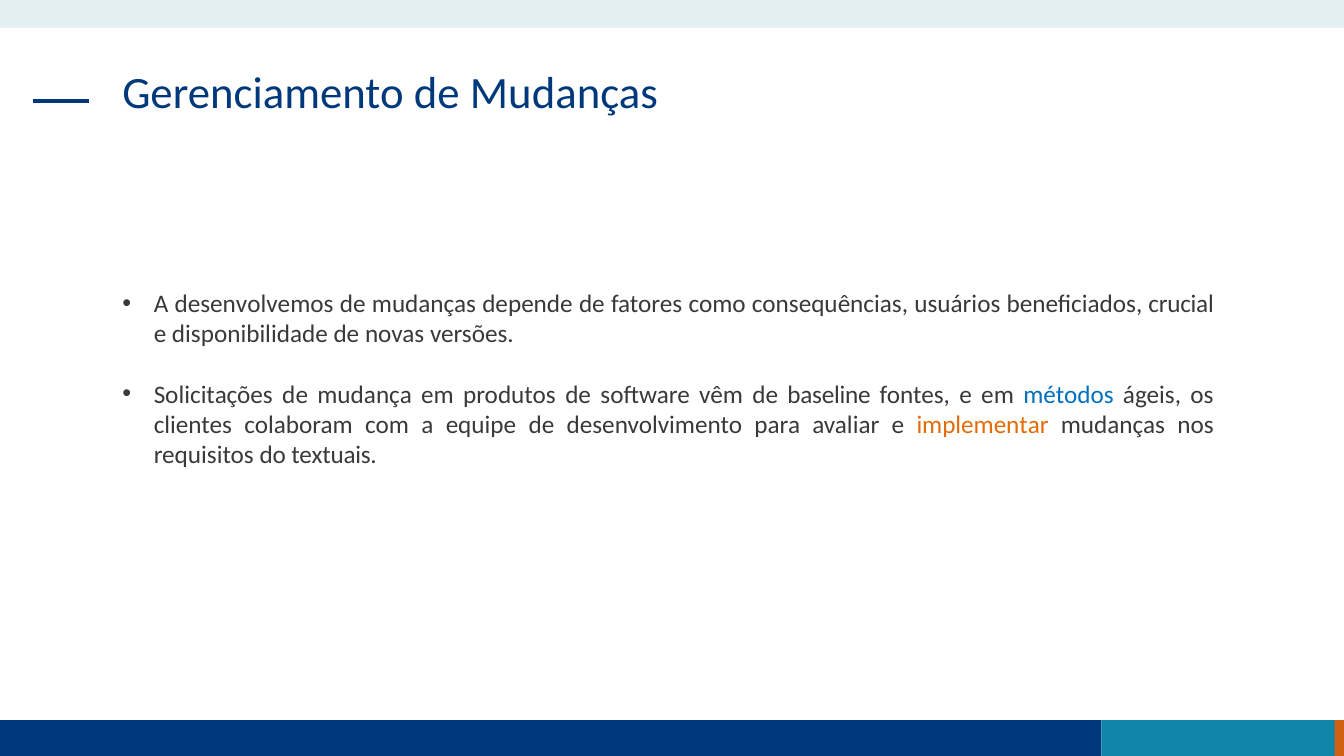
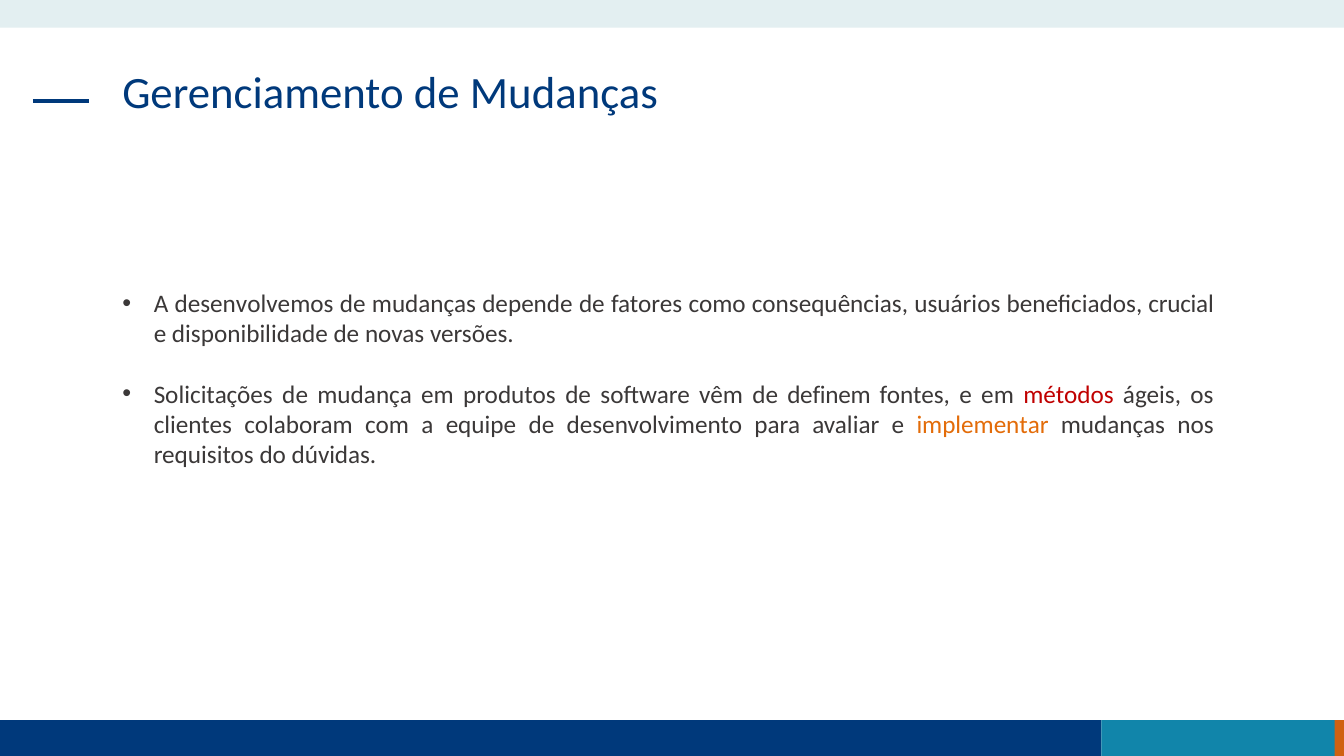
baseline: baseline -> definem
métodos colour: blue -> red
textuais: textuais -> dúvidas
